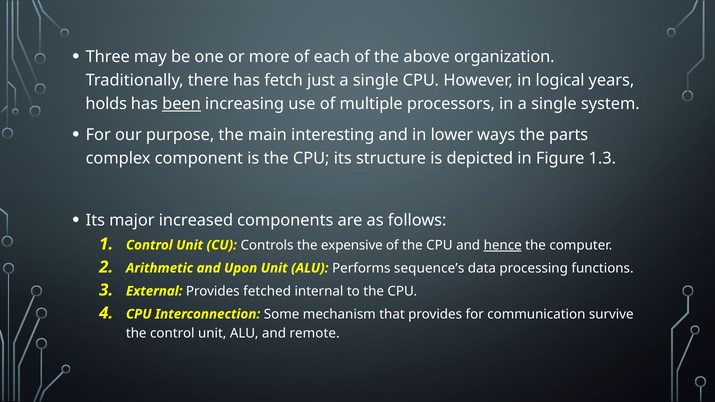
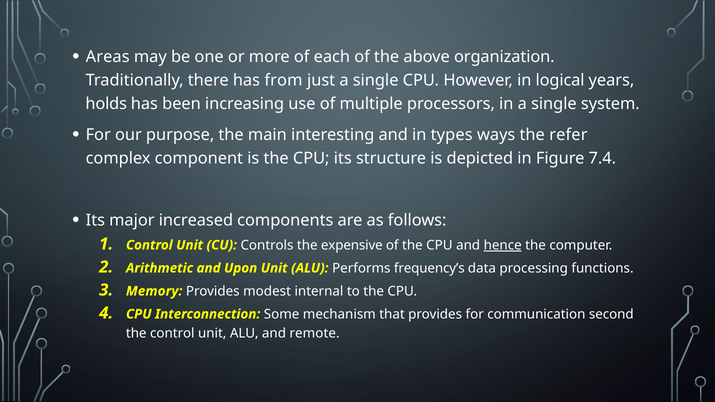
Three: Three -> Areas
fetch: fetch -> from
been underline: present -> none
lower: lower -> types
parts: parts -> refer
1.3: 1.3 -> 7.4
sequence’s: sequence’s -> frequency’s
External: External -> Memory
fetched: fetched -> modest
survive: survive -> second
